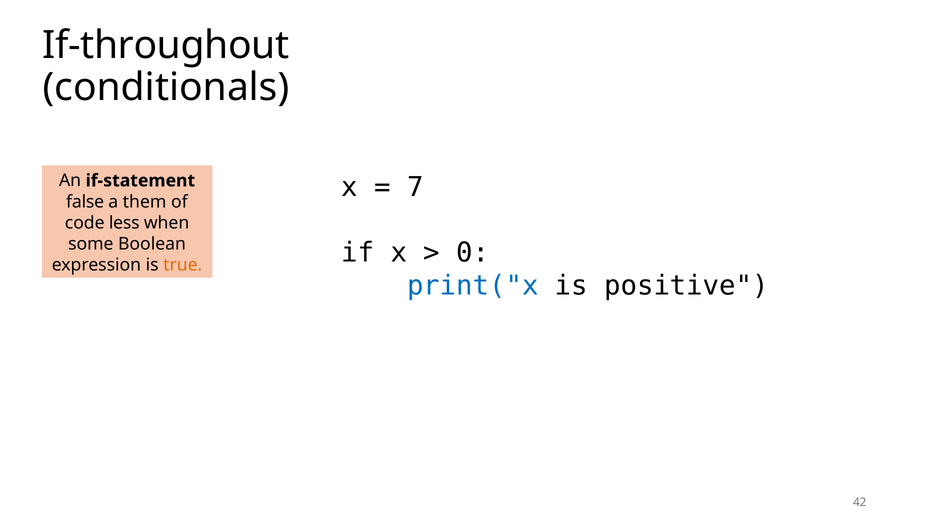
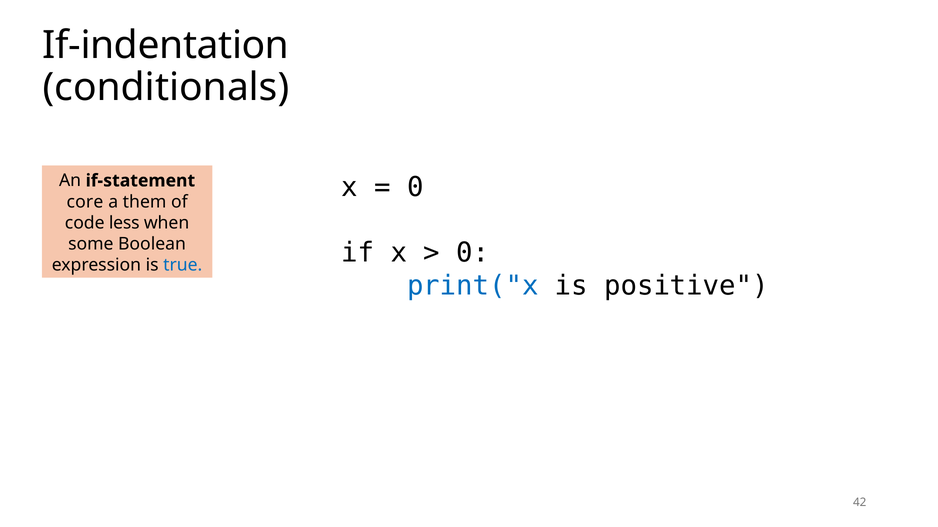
If-throughout: If-throughout -> If-indentation
7 at (415, 187): 7 -> 0
false: false -> core
true colour: orange -> blue
